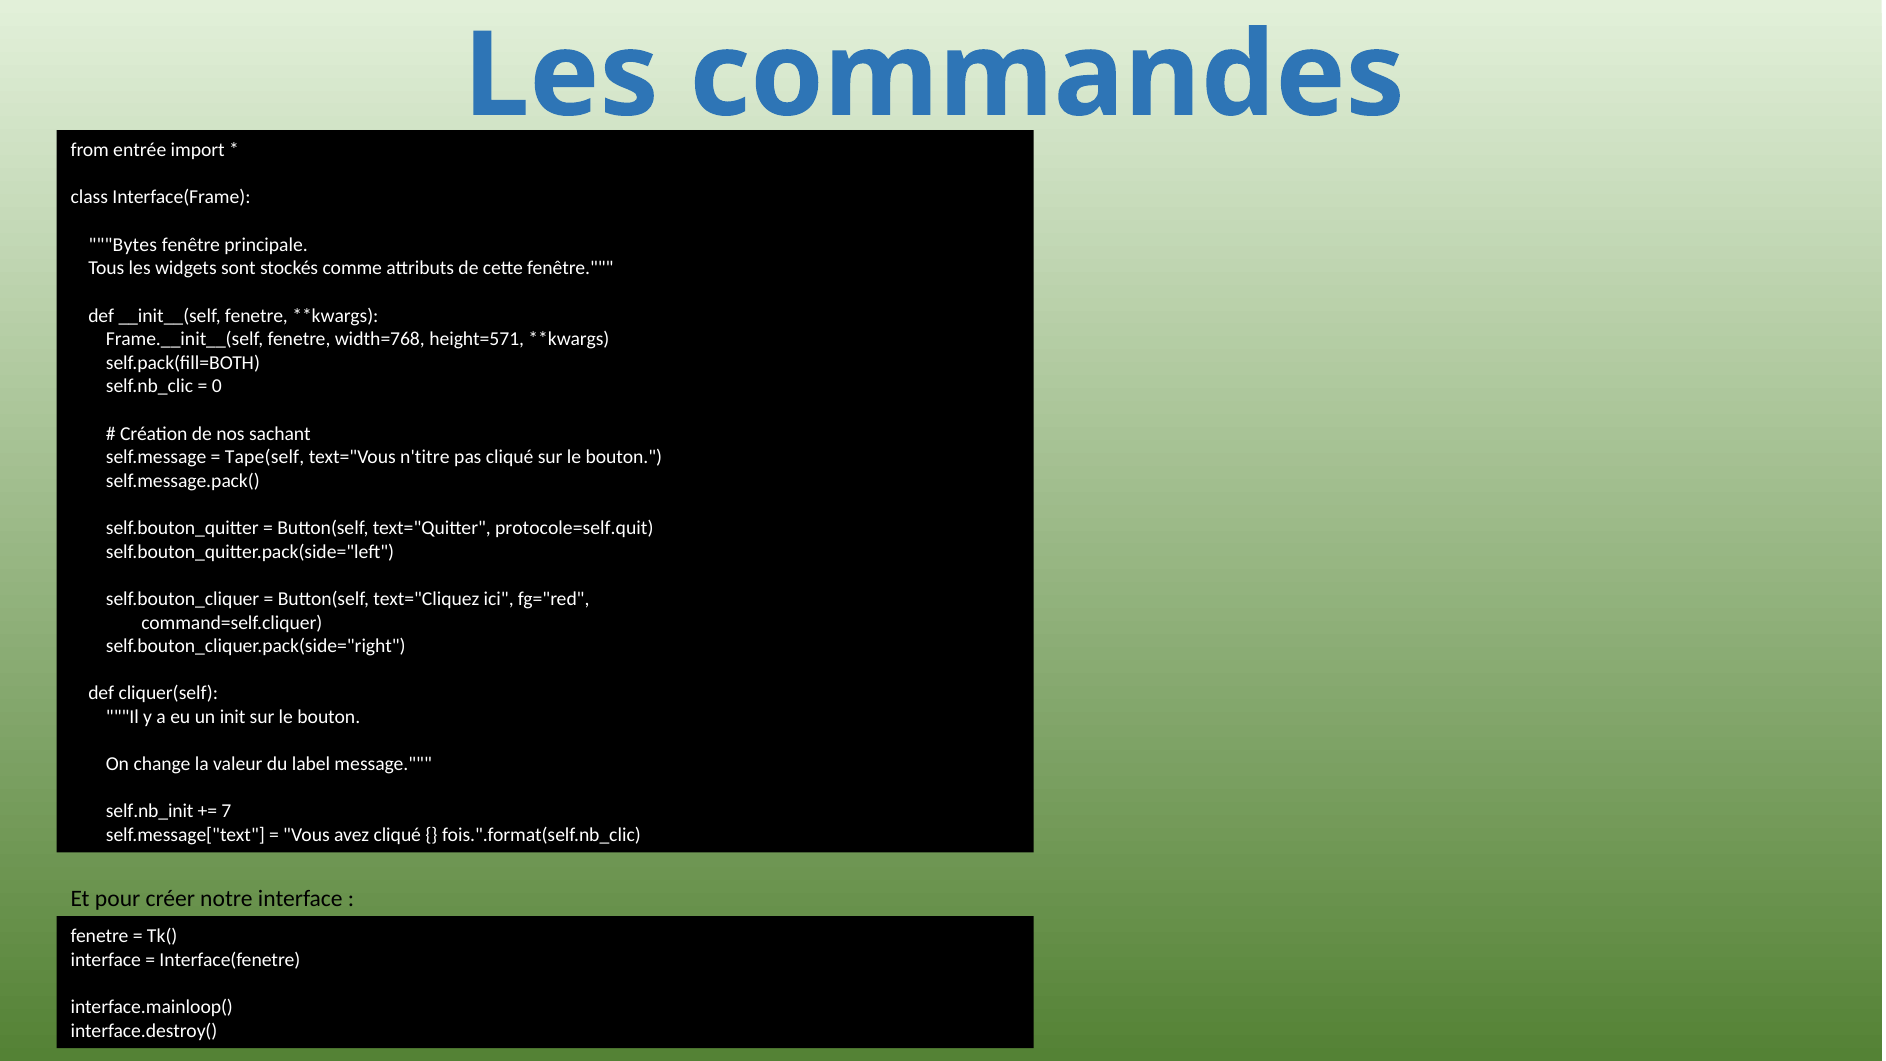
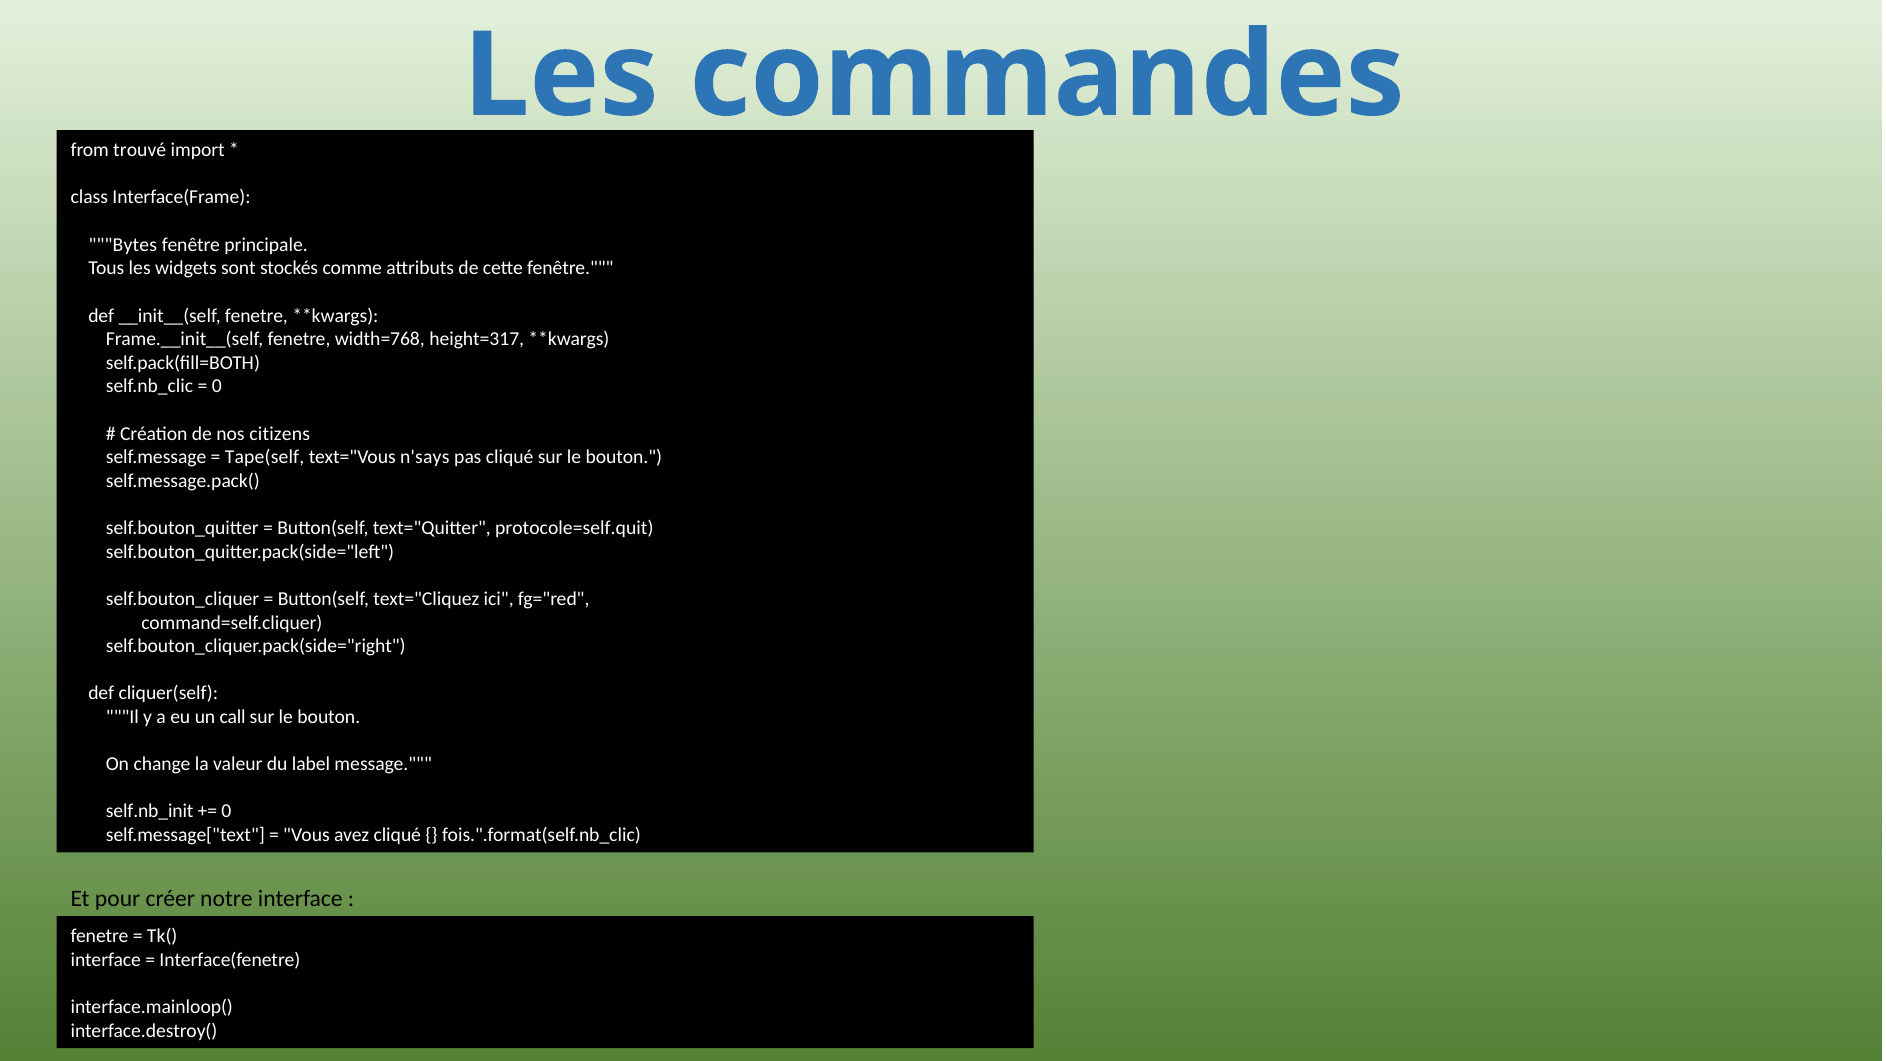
entrée: entrée -> trouvé
height=571: height=571 -> height=317
sachant: sachant -> citizens
n'titre: n'titre -> n'says
init: init -> call
7 at (226, 811): 7 -> 0
